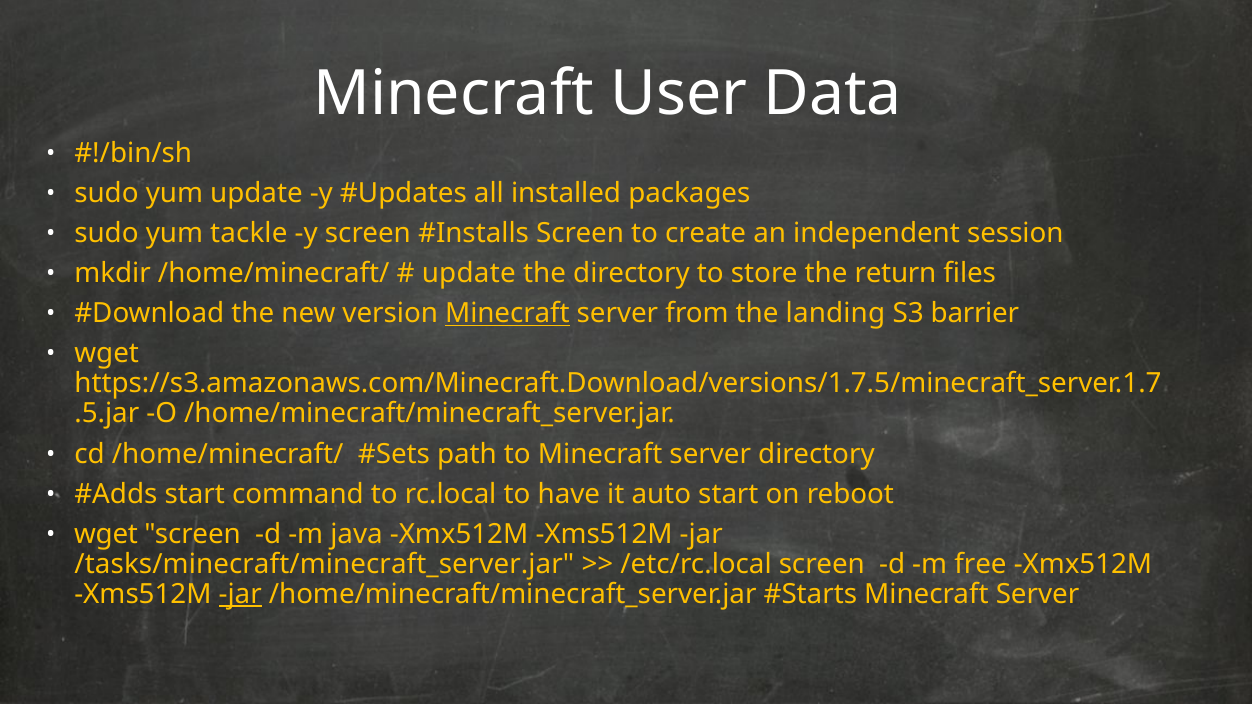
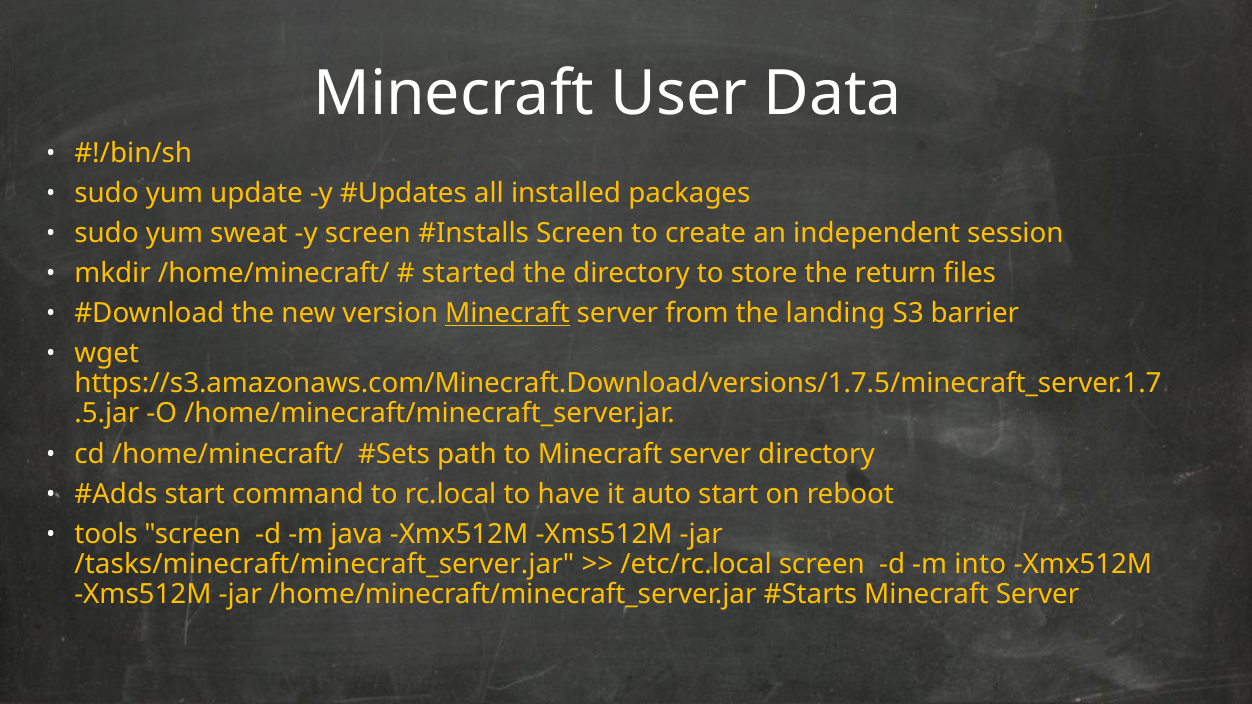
tackle: tackle -> sweat
update at (469, 274): update -> started
wget at (106, 534): wget -> tools
free: free -> into
jar at (240, 594) underline: present -> none
